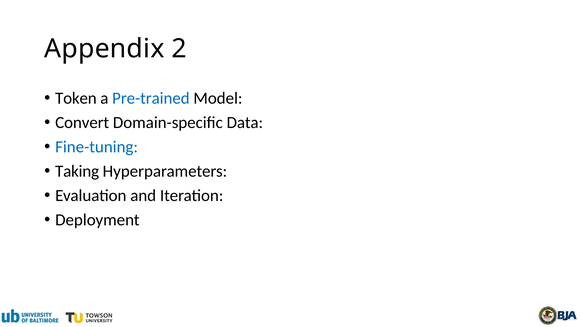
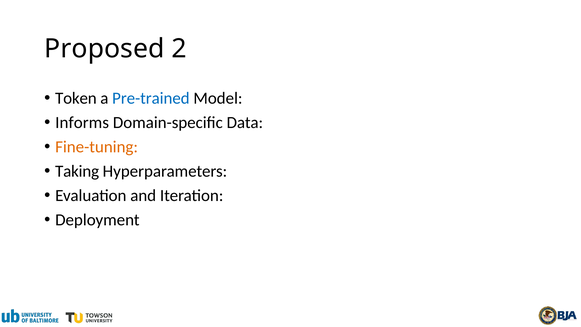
Appendix: Appendix -> Proposed
Convert: Convert -> Informs
Fine-tuning colour: blue -> orange
